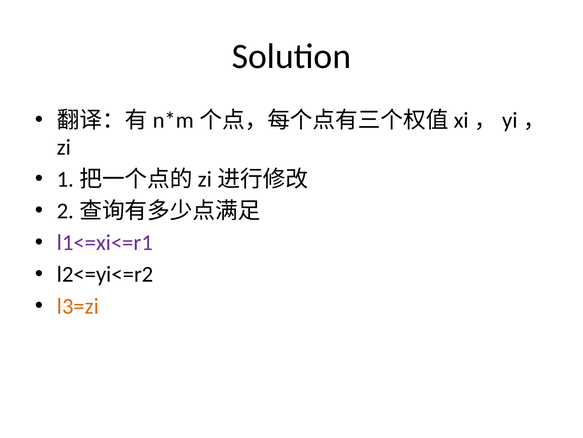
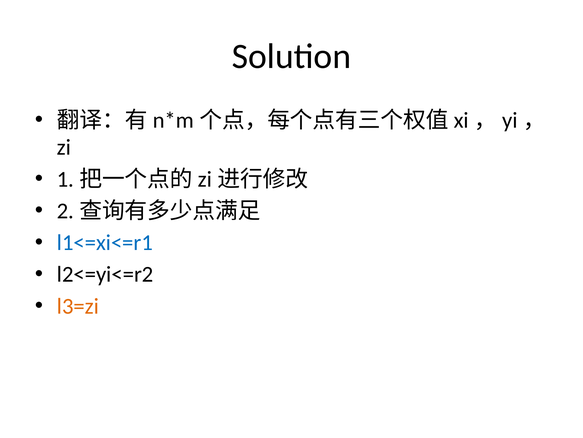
l1<=xi<=r1 colour: purple -> blue
